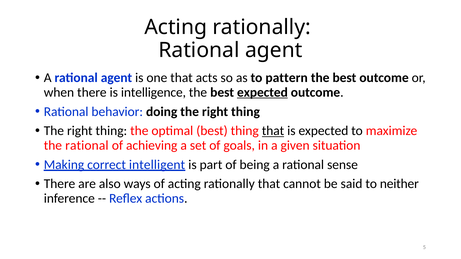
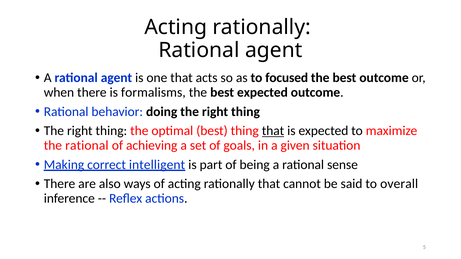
pattern: pattern -> focused
intelligence: intelligence -> formalisms
expected at (262, 92) underline: present -> none
neither: neither -> overall
